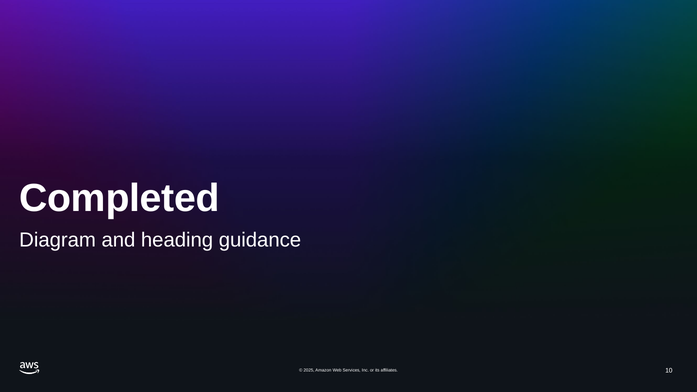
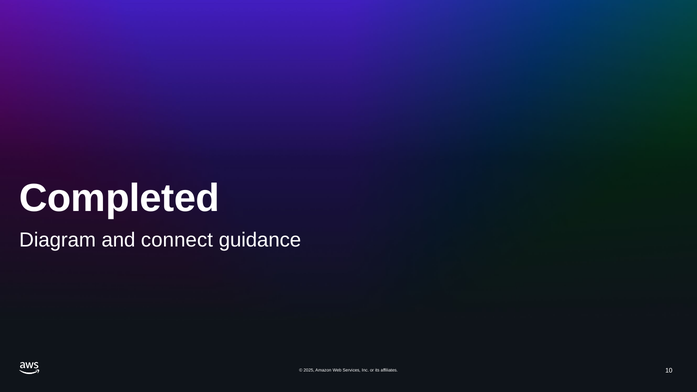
heading: heading -> connect
